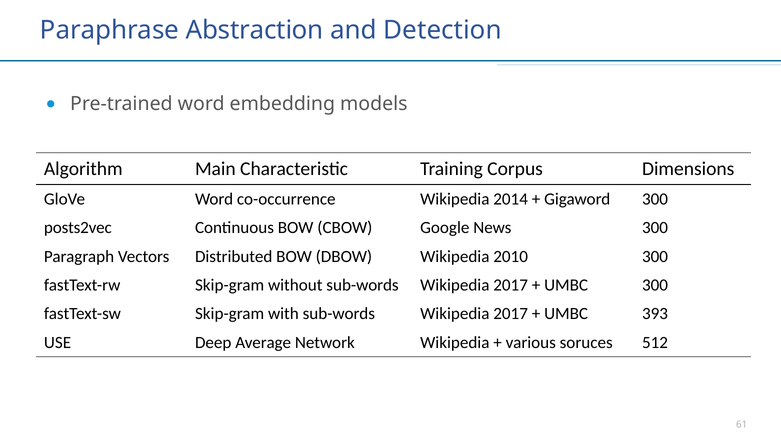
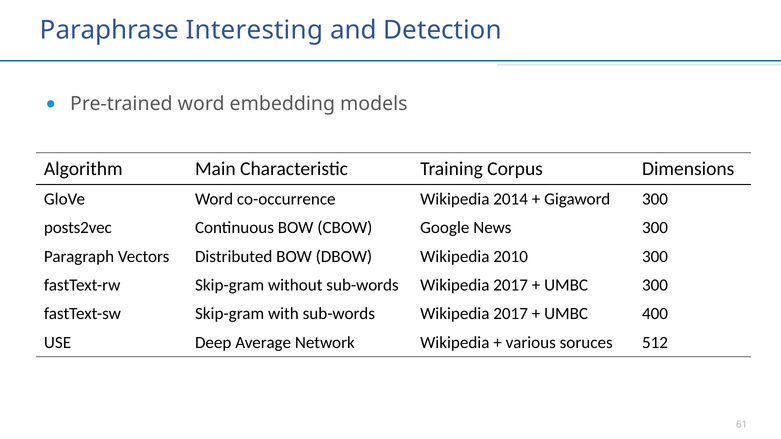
Abstraction: Abstraction -> Interesting
393: 393 -> 400
